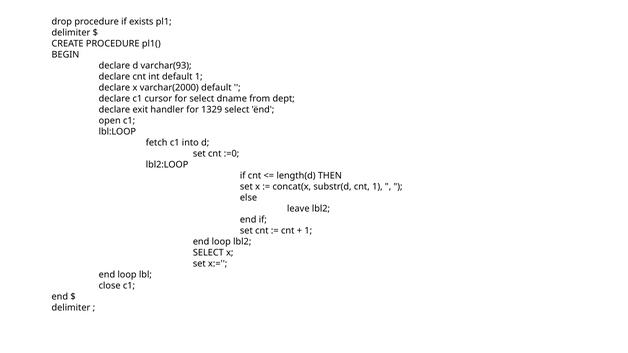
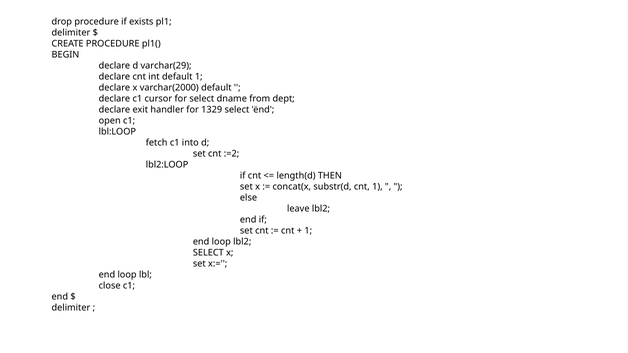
varchar(93: varchar(93 -> varchar(29
:=0: :=0 -> :=2
